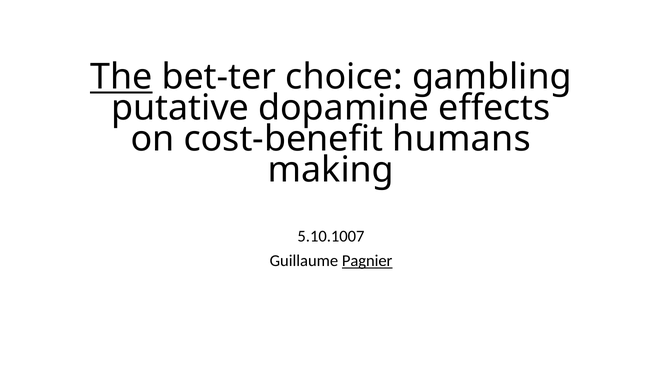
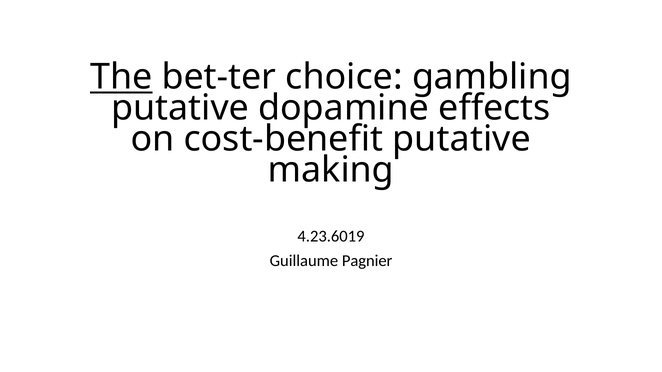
cost-benefit humans: humans -> putative
5.10.1007: 5.10.1007 -> 4.23.6019
Pagnier underline: present -> none
